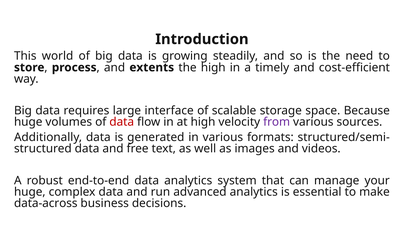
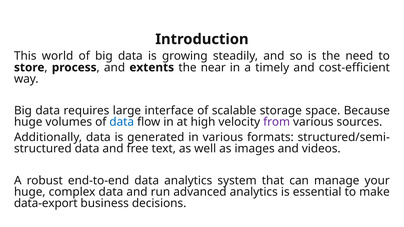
the high: high -> near
data at (122, 122) colour: red -> blue
data-across: data-across -> data-export
